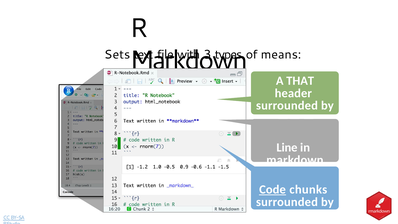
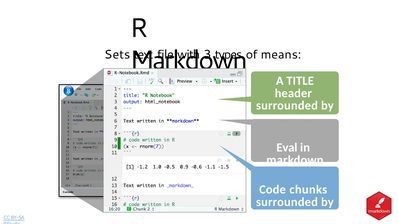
THAT: THAT -> TITLE
Line: Line -> Eval
Code underline: present -> none
